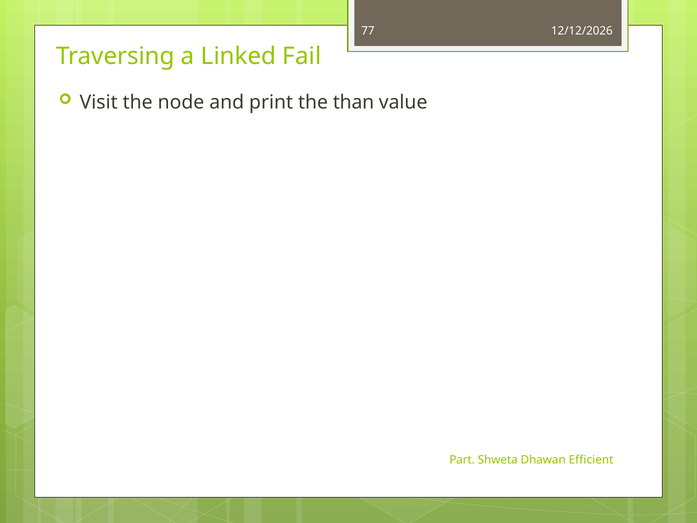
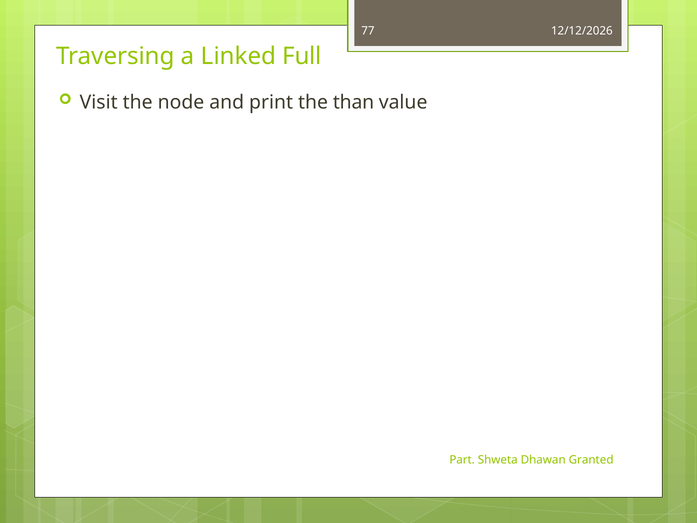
Fail: Fail -> Full
Efficient: Efficient -> Granted
